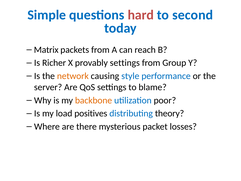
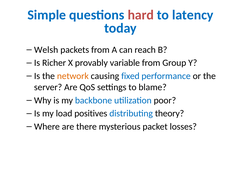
second: second -> latency
Matrix: Matrix -> Welsh
provably settings: settings -> variable
style: style -> fixed
backbone colour: orange -> blue
